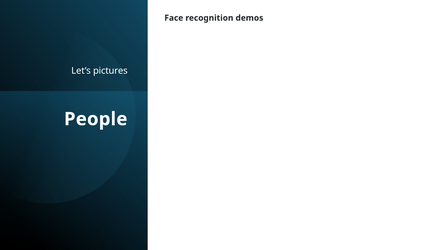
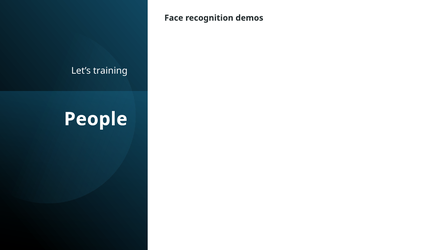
pictures: pictures -> training
